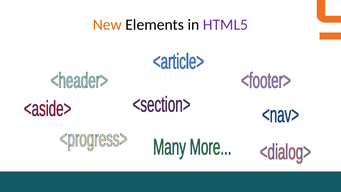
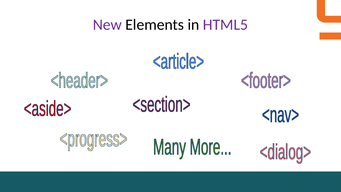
New colour: orange -> purple
